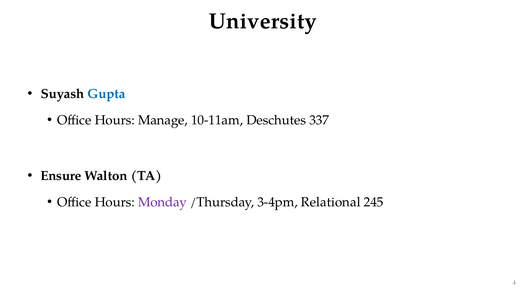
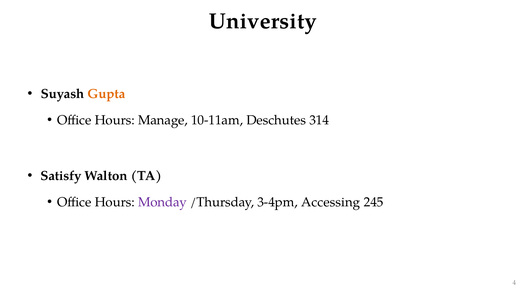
Gupta colour: blue -> orange
337: 337 -> 314
Ensure: Ensure -> Satisfy
Relational: Relational -> Accessing
